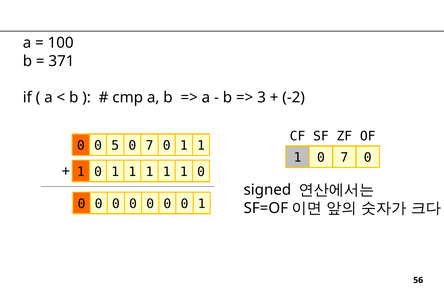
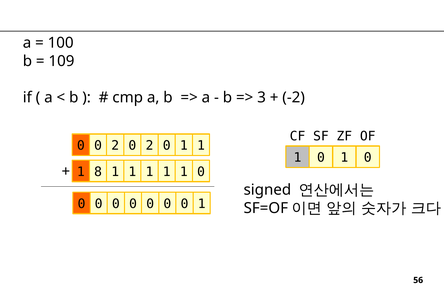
371: 371 -> 109
0 0 5: 5 -> 2
7 at (150, 145): 7 -> 2
1 0 7: 7 -> 1
0 at (98, 172): 0 -> 8
